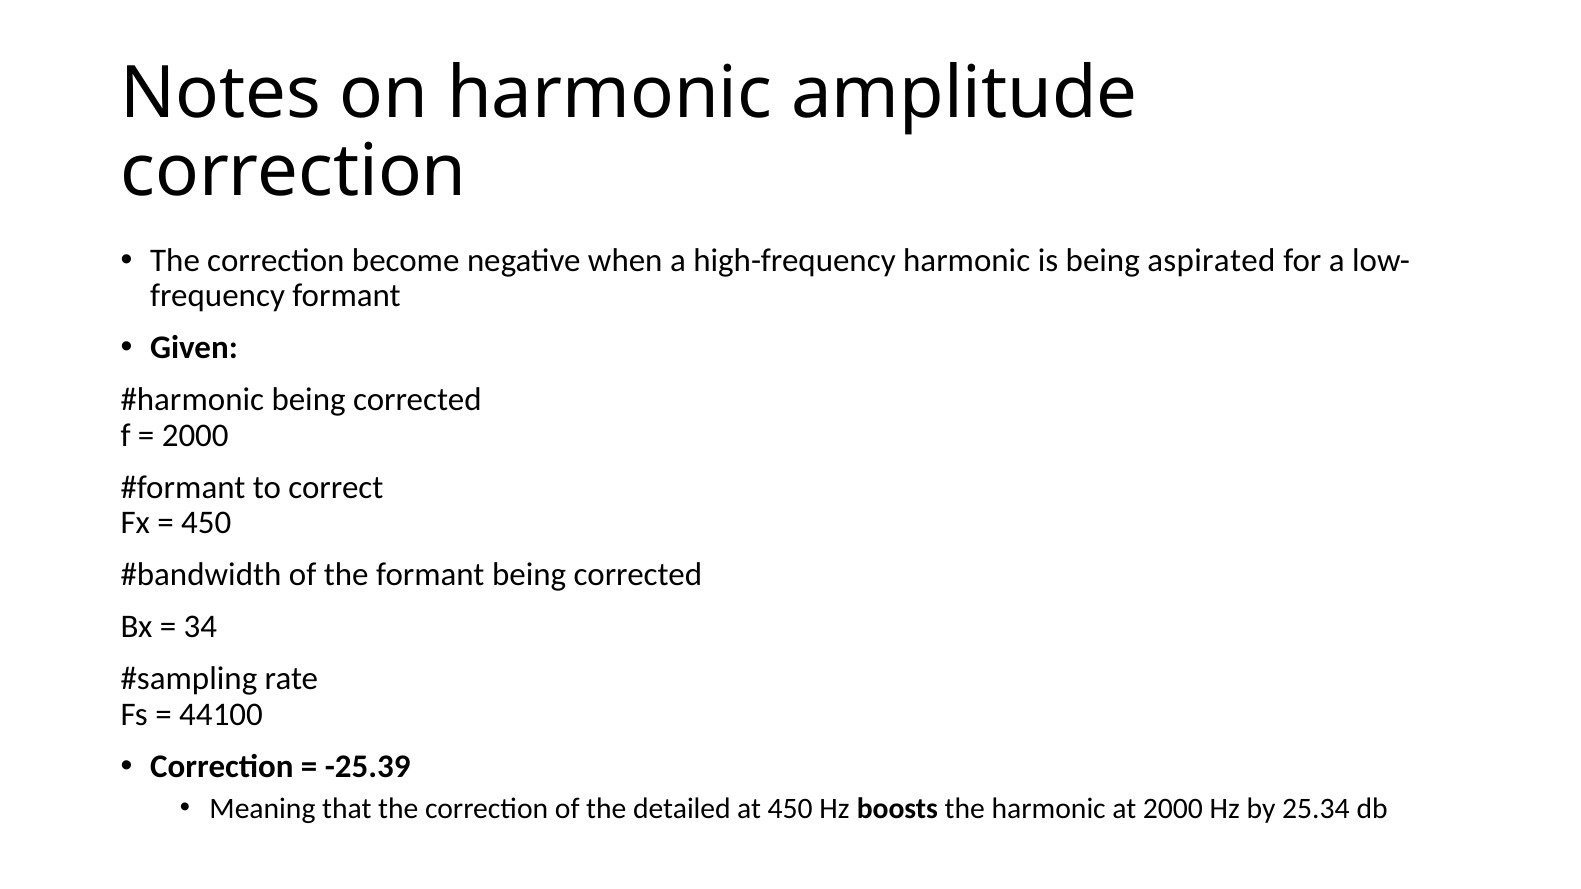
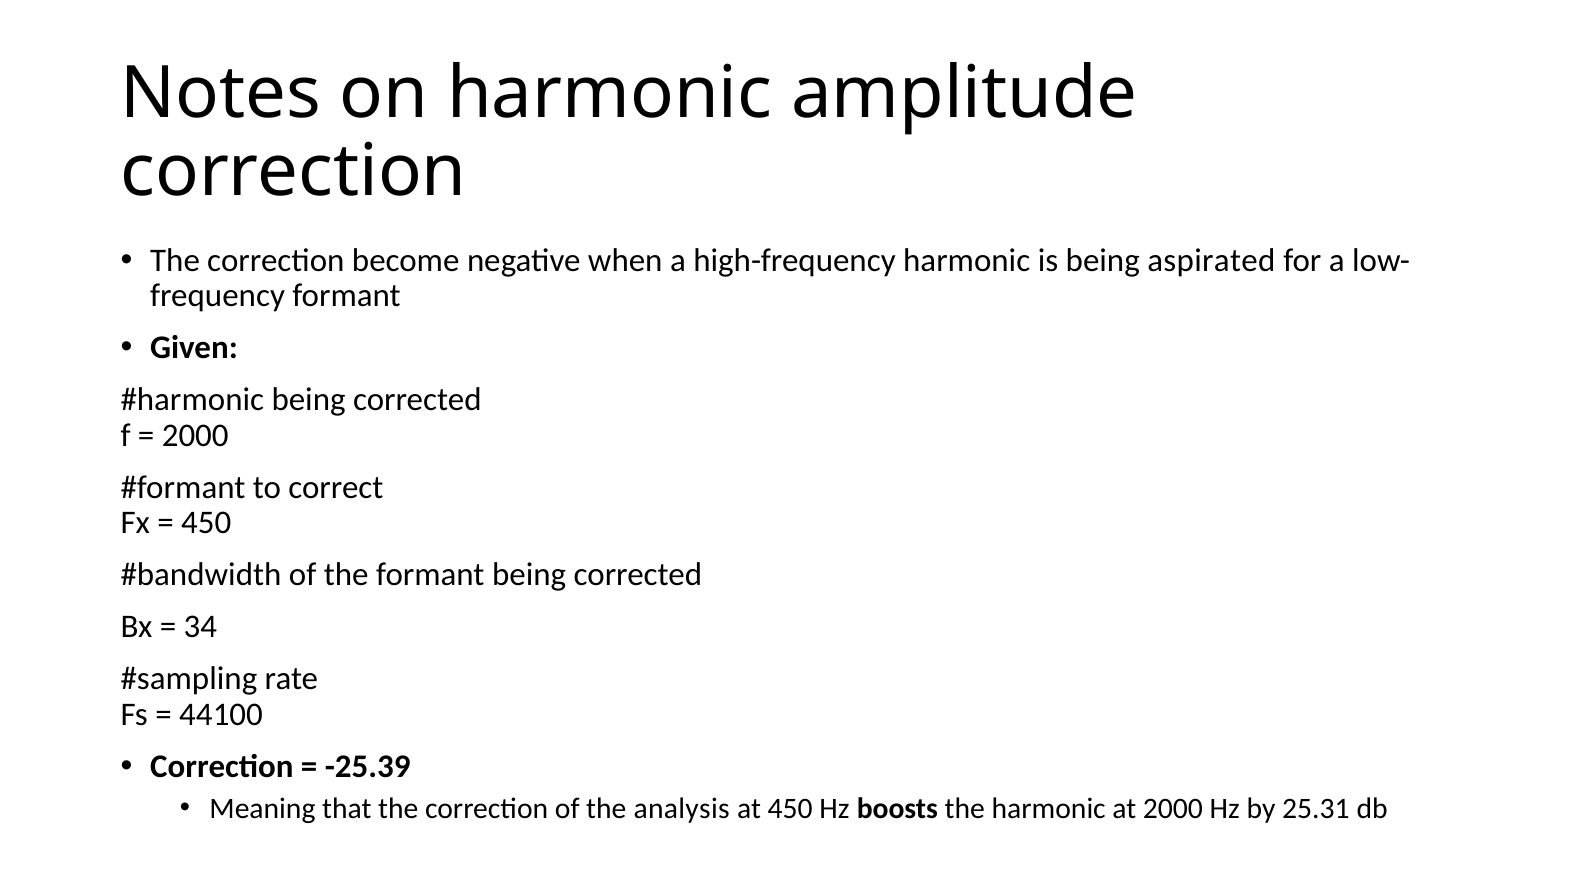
detailed: detailed -> analysis
25.34: 25.34 -> 25.31
